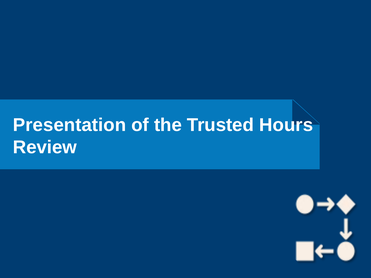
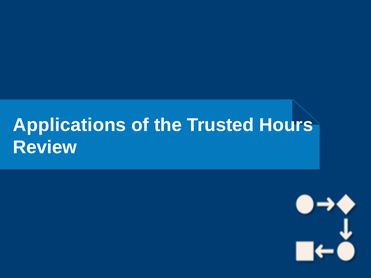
Presentation: Presentation -> Applications
